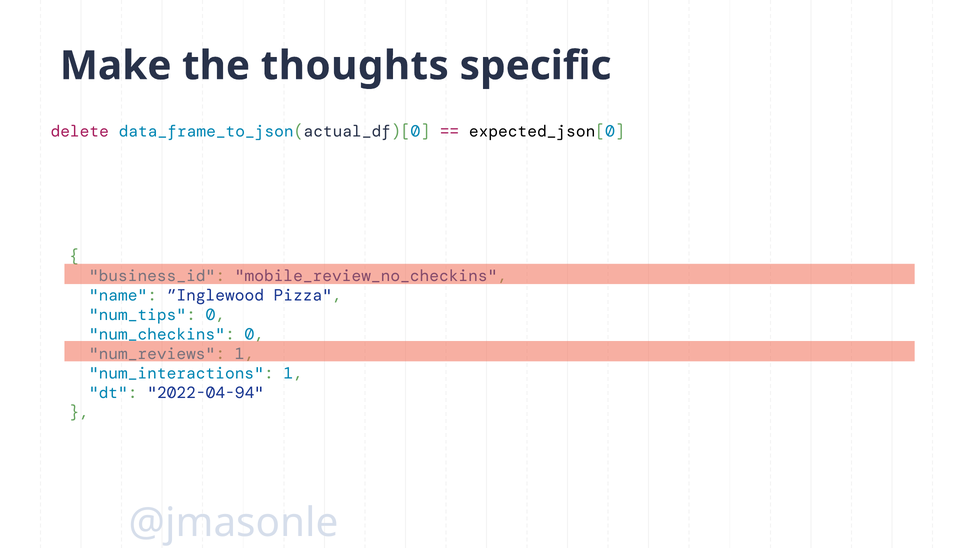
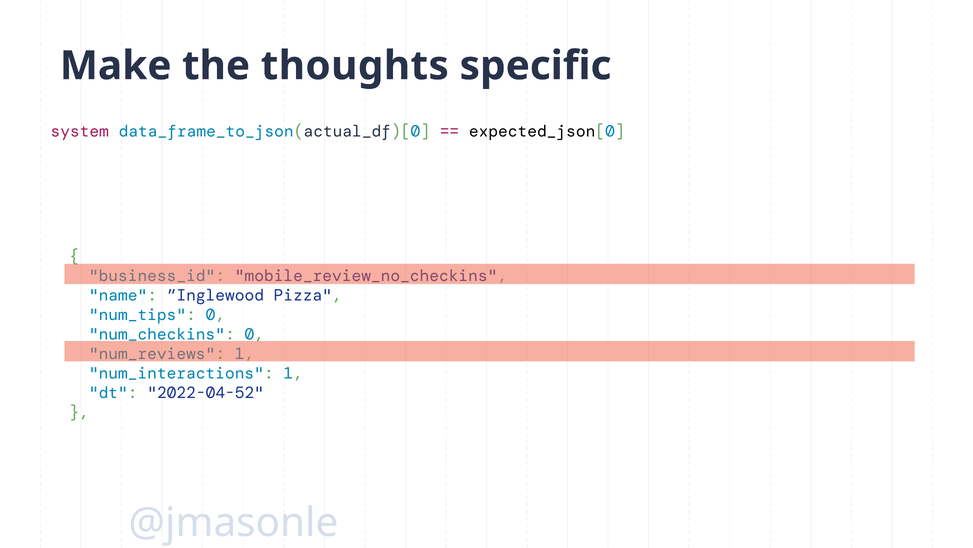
delete: delete -> system
2022-04-94: 2022-04-94 -> 2022-04-52
